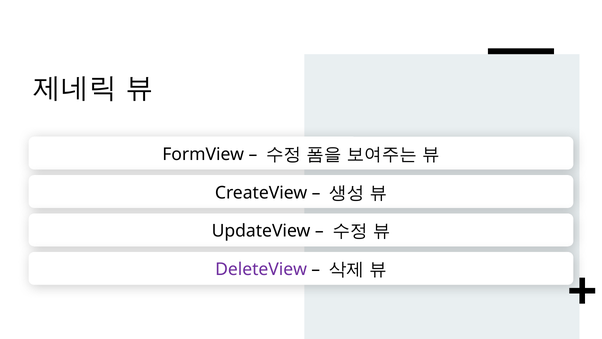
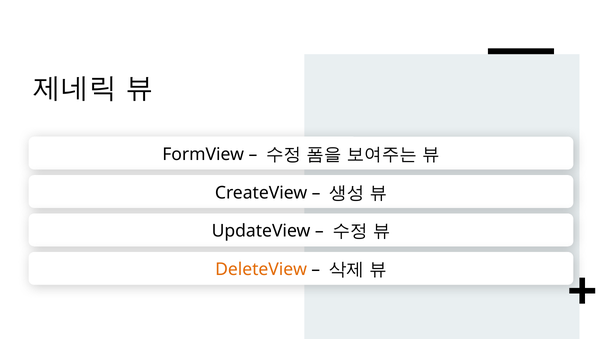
DeleteView colour: purple -> orange
